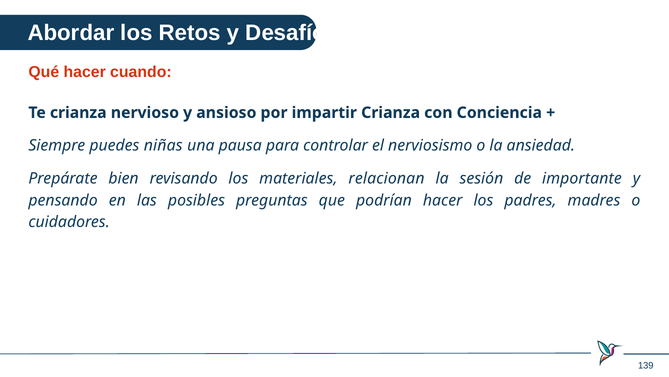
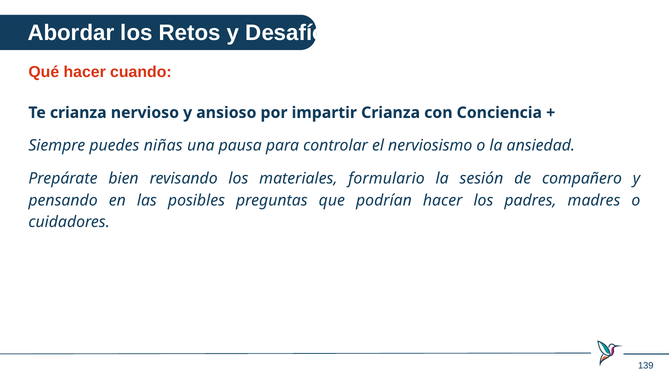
relacionan: relacionan -> formulario
importante: importante -> compañero
